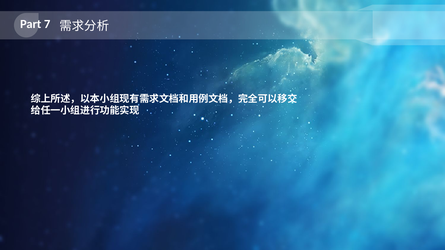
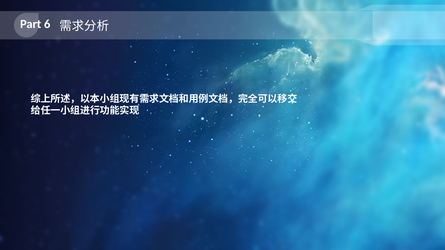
7: 7 -> 6
